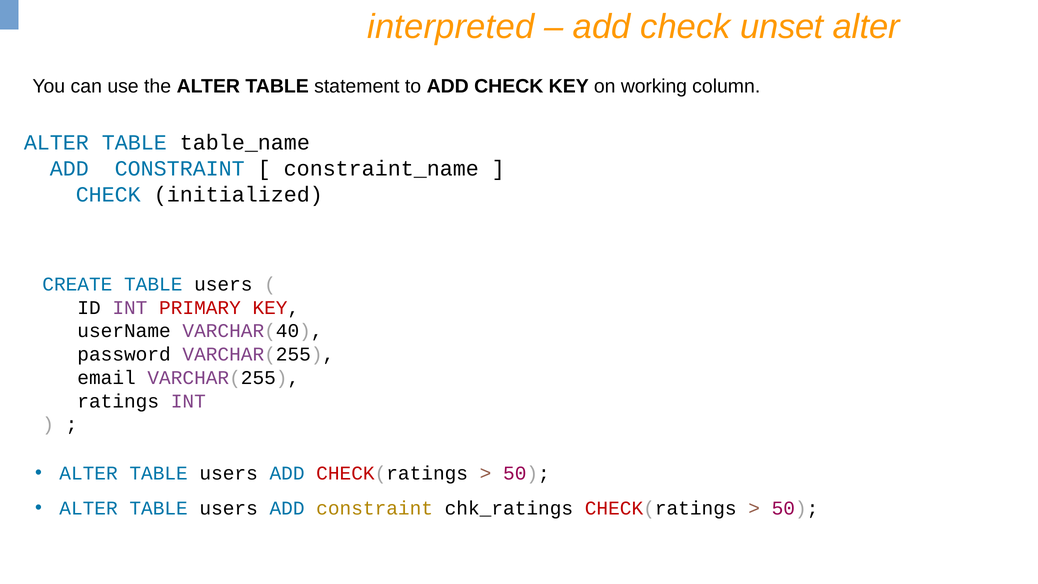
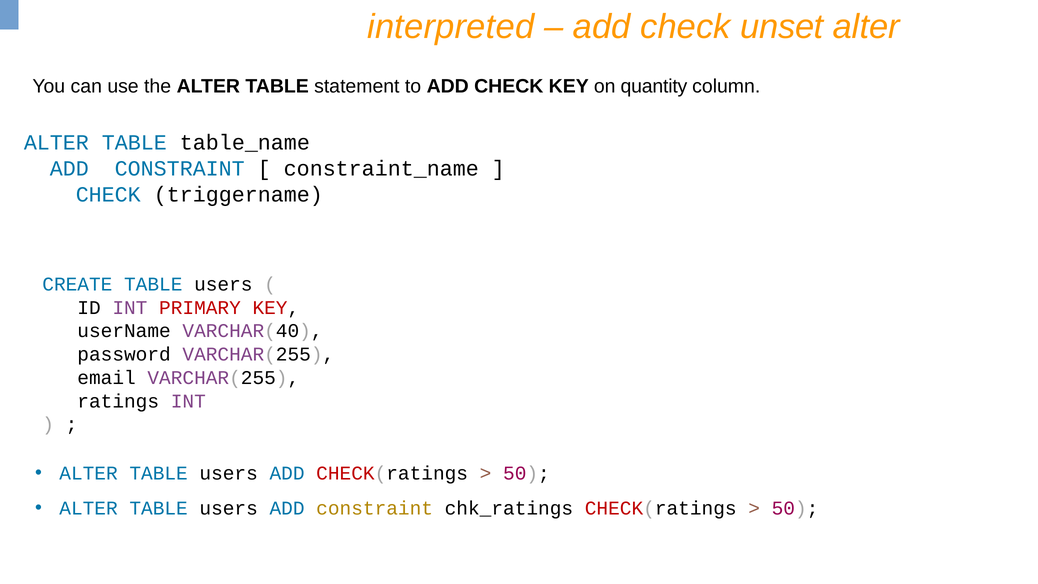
working: working -> quantity
initialized: initialized -> triggername
